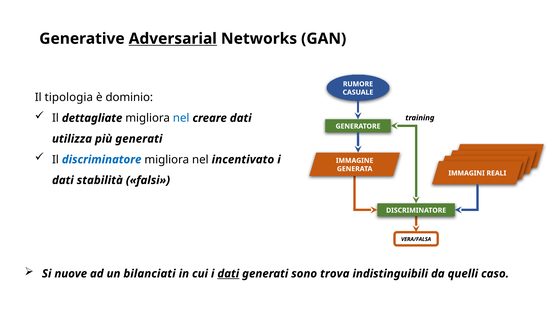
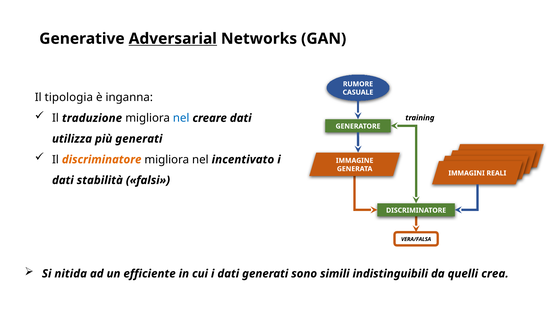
dominio: dominio -> inganna
dettagliate: dettagliate -> traduzione
discriminatore at (102, 159) colour: blue -> orange
nuove: nuove -> nitida
bilanciati: bilanciati -> efficiente
dati at (228, 273) underline: present -> none
trova: trova -> simili
caso: caso -> crea
